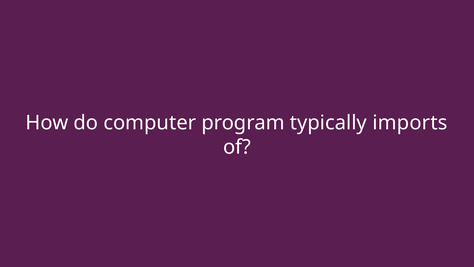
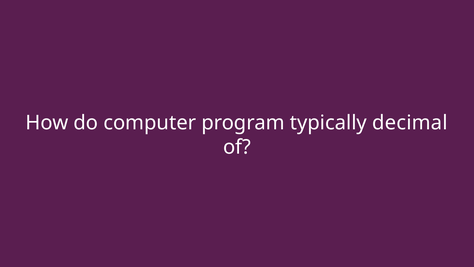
imports: imports -> decimal
